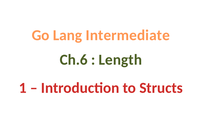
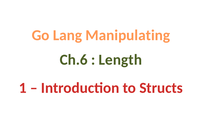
Intermediate: Intermediate -> Manipulating
